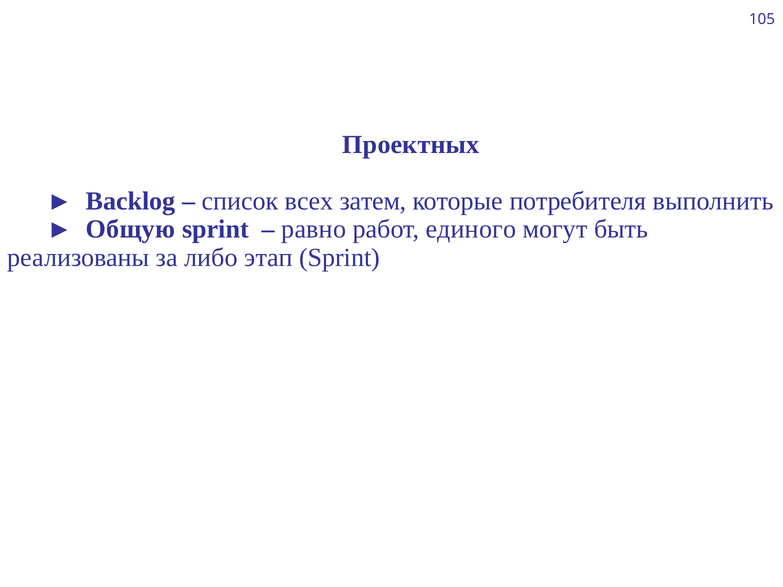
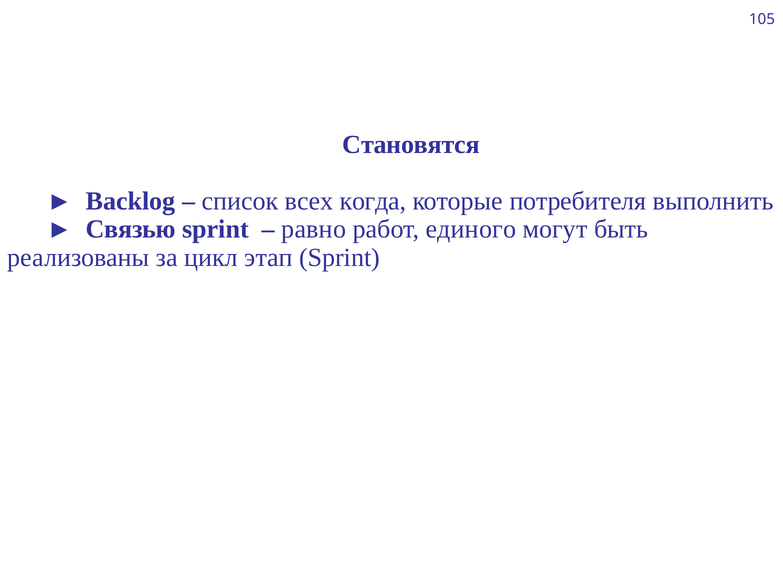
Проектных: Проектных -> Становятся
затем: затем -> когда
Общую: Общую -> Связью
либо: либо -> цикл
